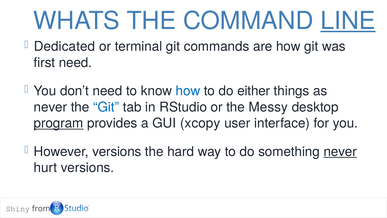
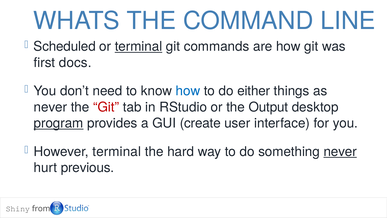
LINE underline: present -> none
Dedicated: Dedicated -> Scheduled
terminal at (139, 46) underline: none -> present
first need: need -> docs
Git at (106, 107) colour: blue -> red
Messy: Messy -> Output
xcopy: xcopy -> create
However versions: versions -> terminal
hurt versions: versions -> previous
